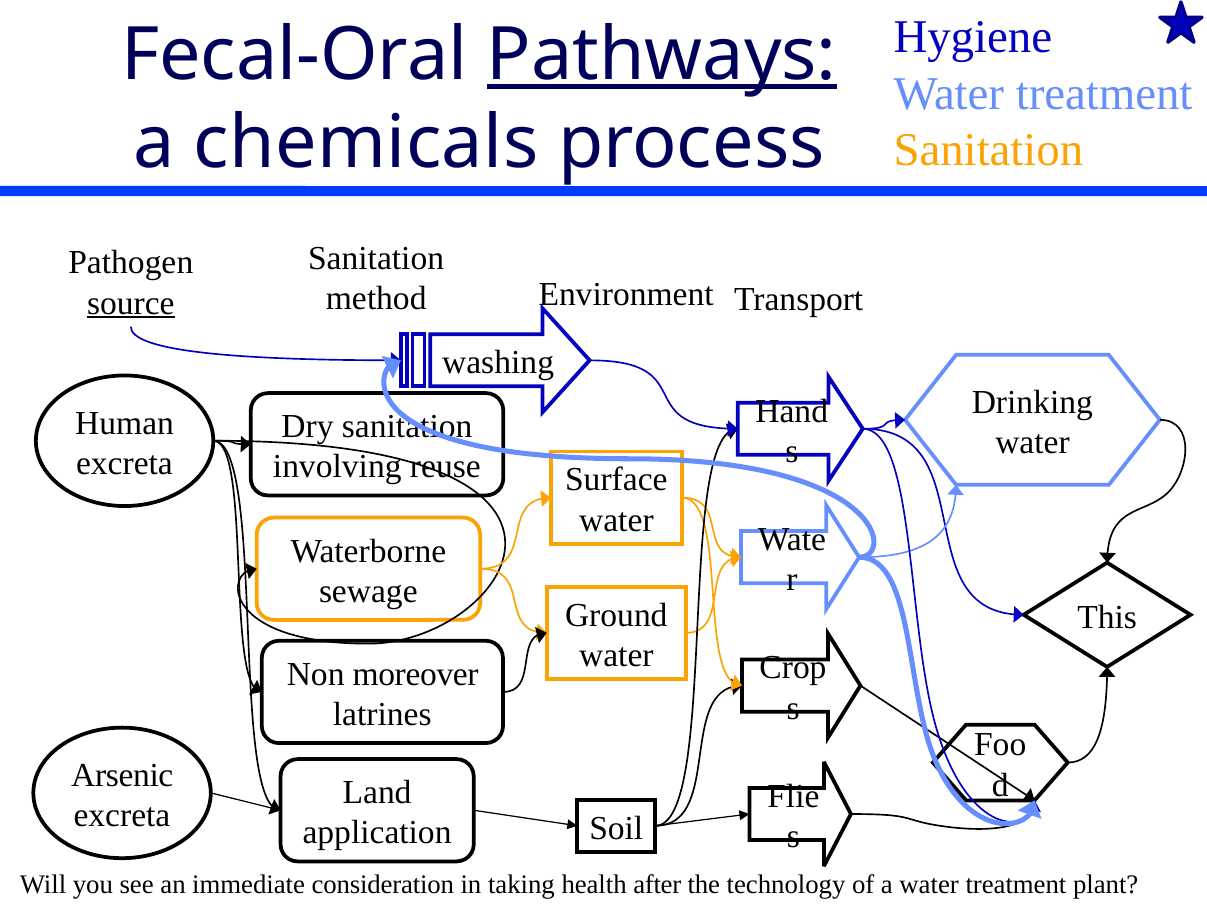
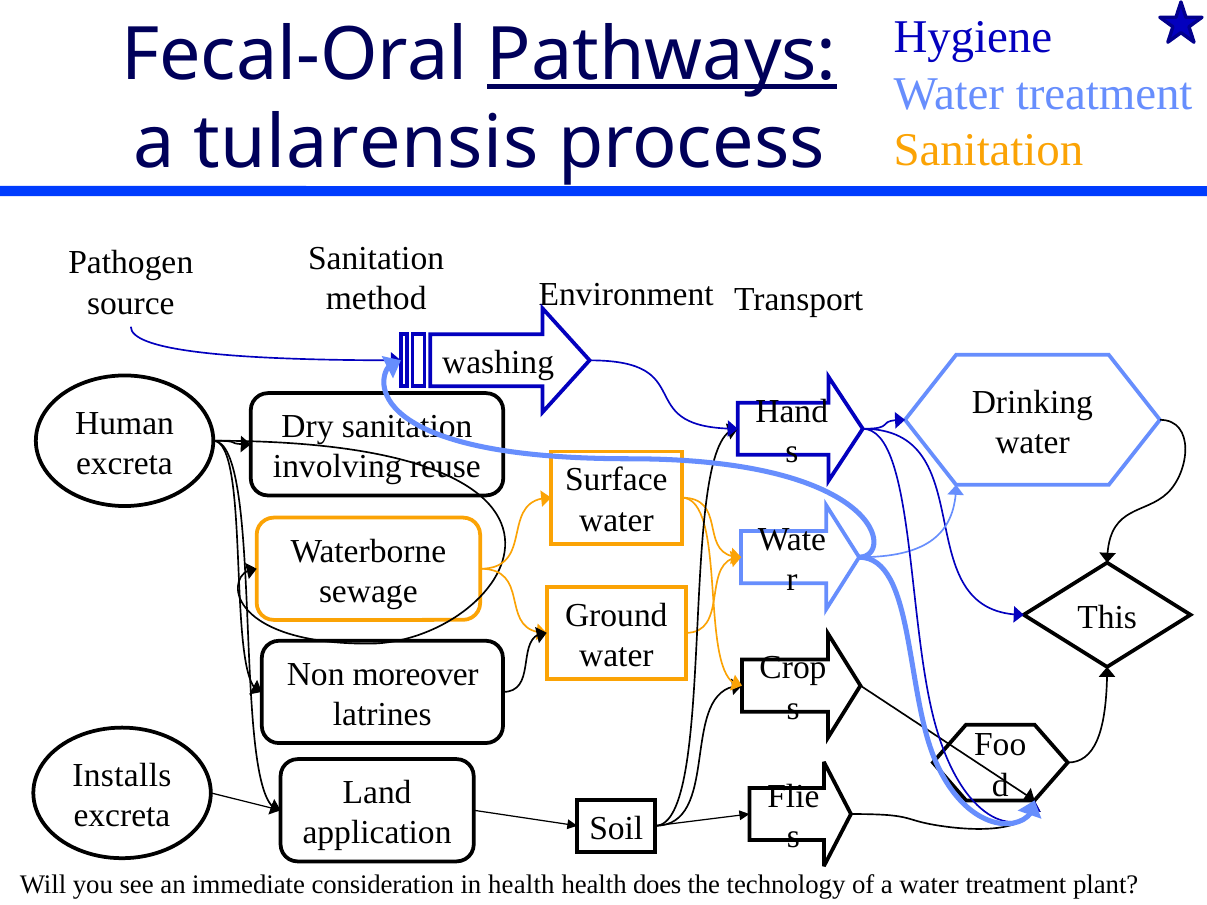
chemicals: chemicals -> tularensis
source underline: present -> none
Arsenic: Arsenic -> Installs
in taking: taking -> health
after: after -> does
